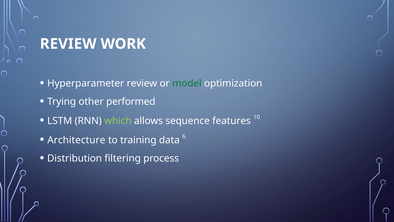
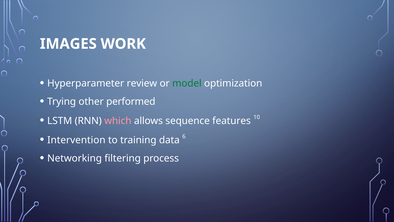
REVIEW at (68, 44): REVIEW -> IMAGES
which colour: light green -> pink
Architecture: Architecture -> Intervention
Distribution: Distribution -> Networking
